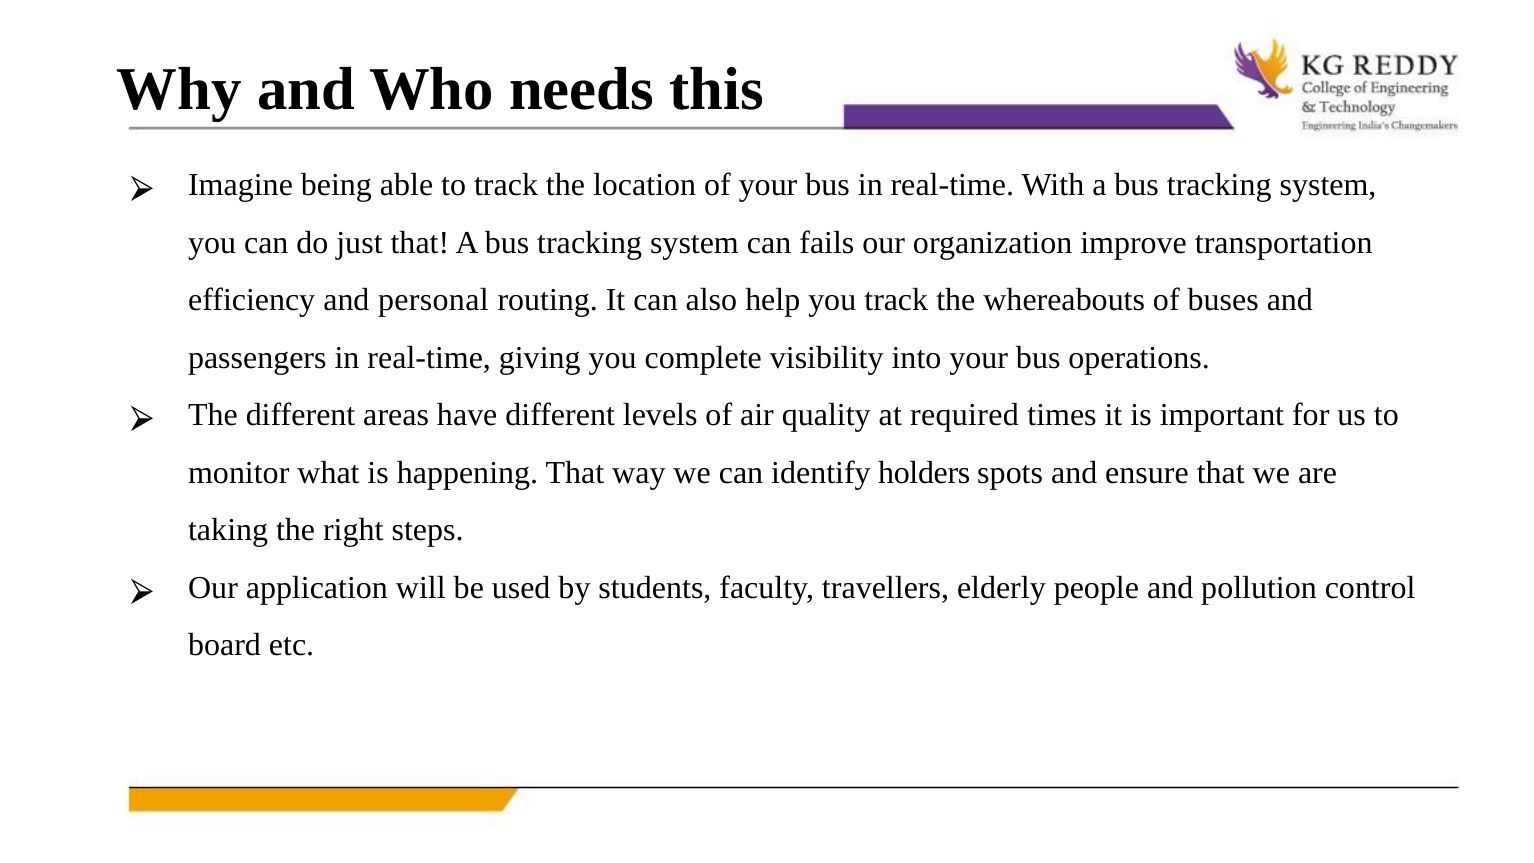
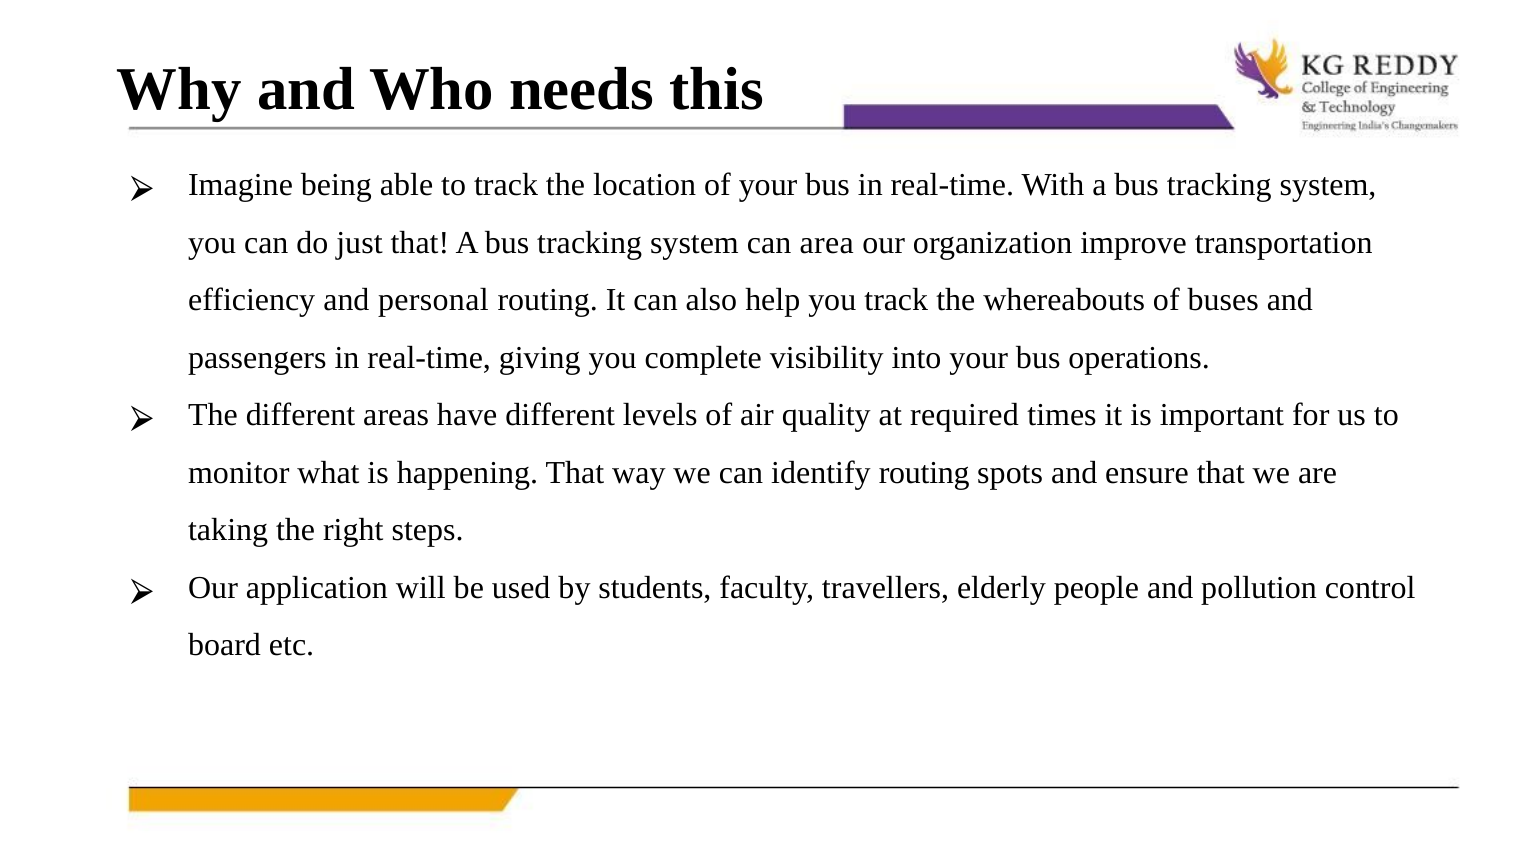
fails: fails -> area
identify holders: holders -> routing
